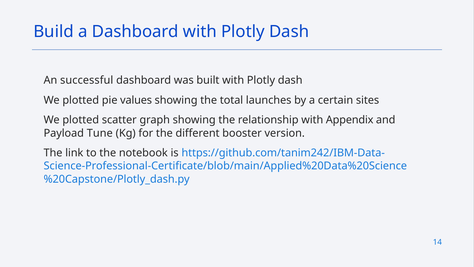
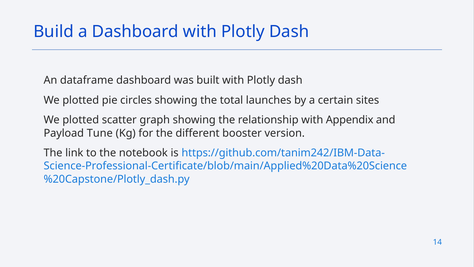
successful: successful -> dataframe
values: values -> circles
